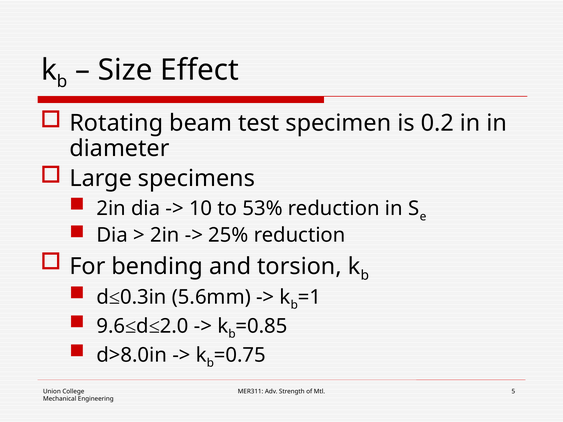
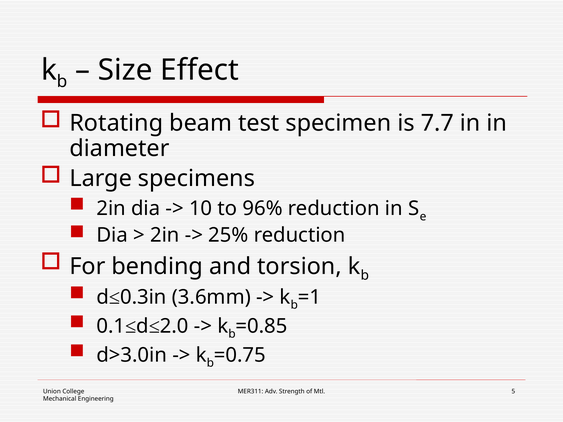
0.2: 0.2 -> 7.7
53%: 53% -> 96%
5.6mm: 5.6mm -> 3.6mm
9.6: 9.6 -> 0.1
d>8.0in: d>8.0in -> d>3.0in
